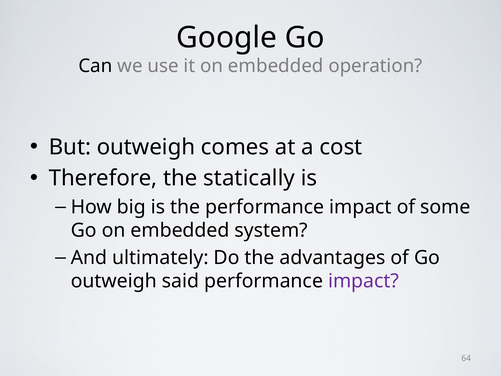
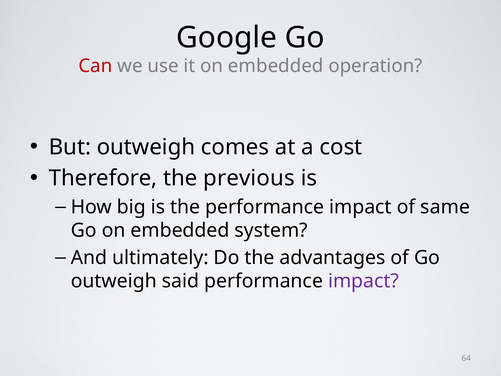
Can colour: black -> red
statically: statically -> previous
some: some -> same
